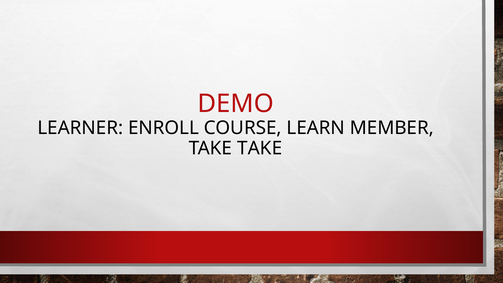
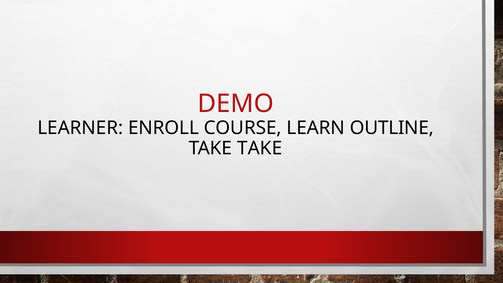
MEMBER: MEMBER -> OUTLINE
